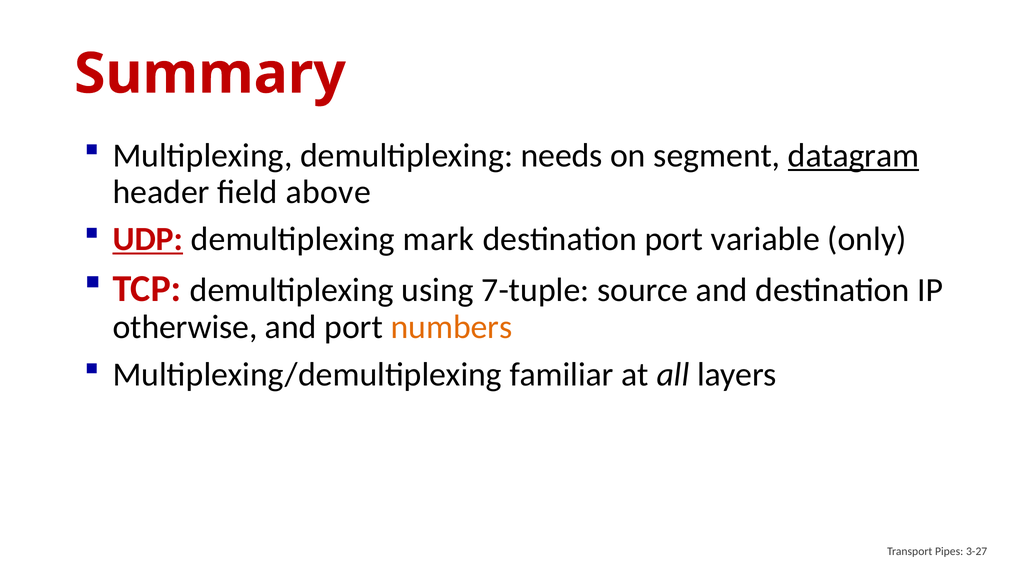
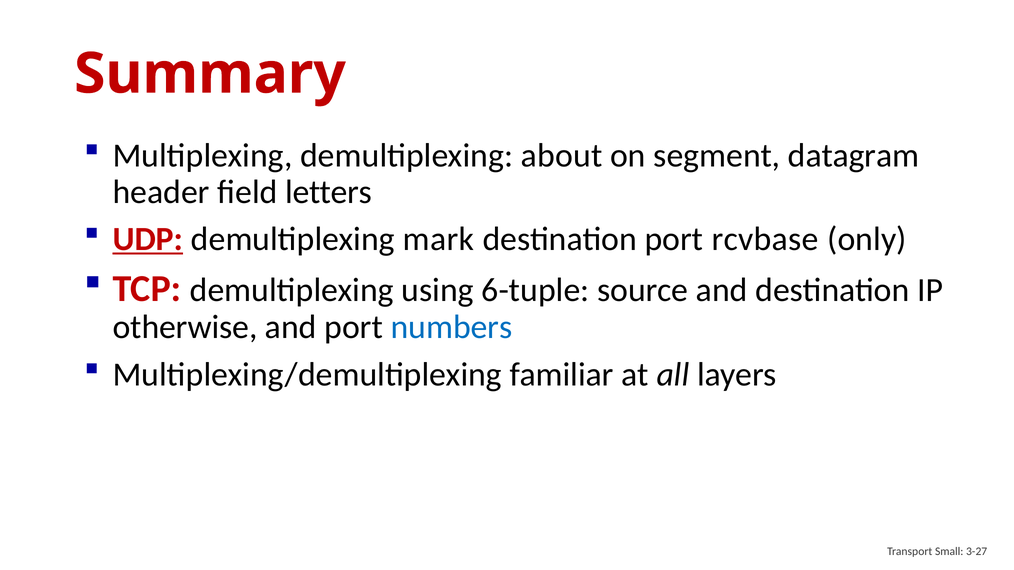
needs: needs -> about
datagram underline: present -> none
above: above -> letters
variable: variable -> rcvbase
7-tuple: 7-tuple -> 6-tuple
numbers colour: orange -> blue
Pipes: Pipes -> Small
